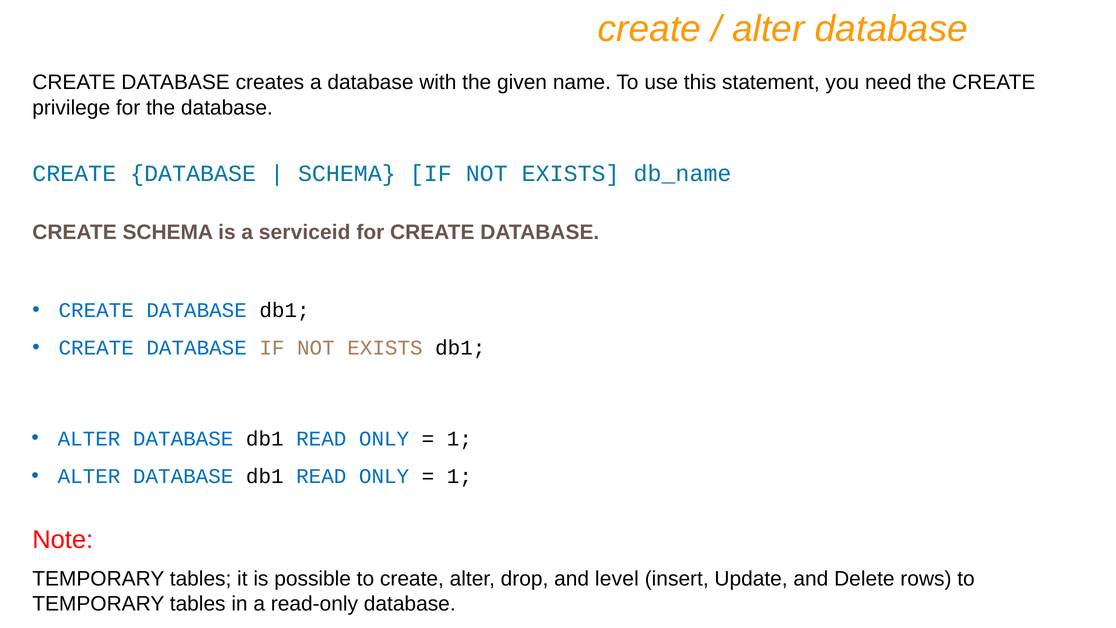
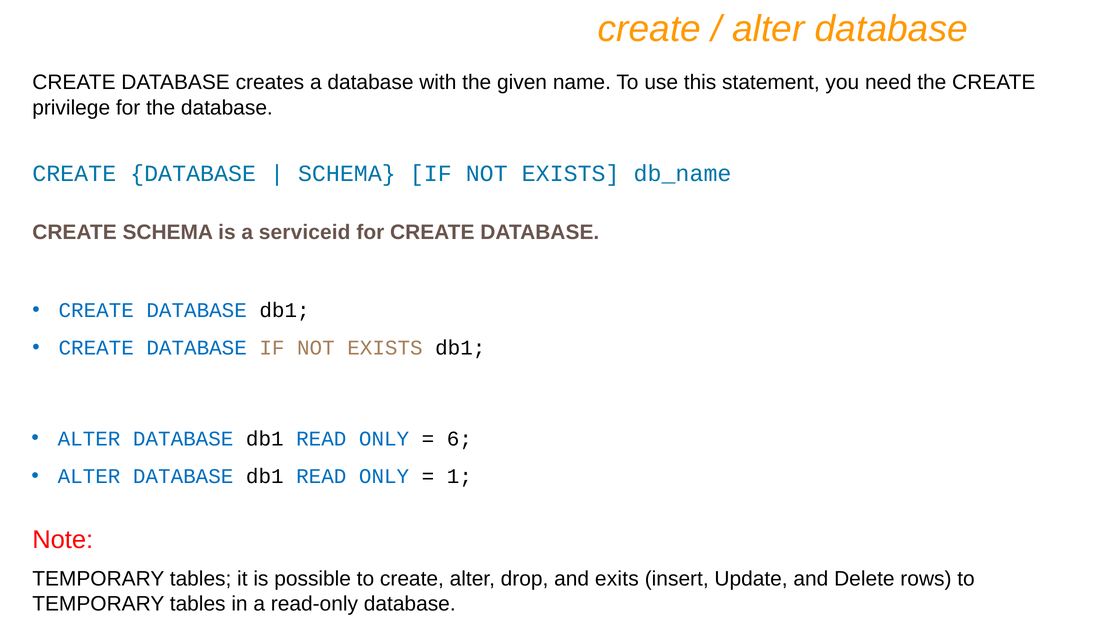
1 at (459, 438): 1 -> 6
level: level -> exits
